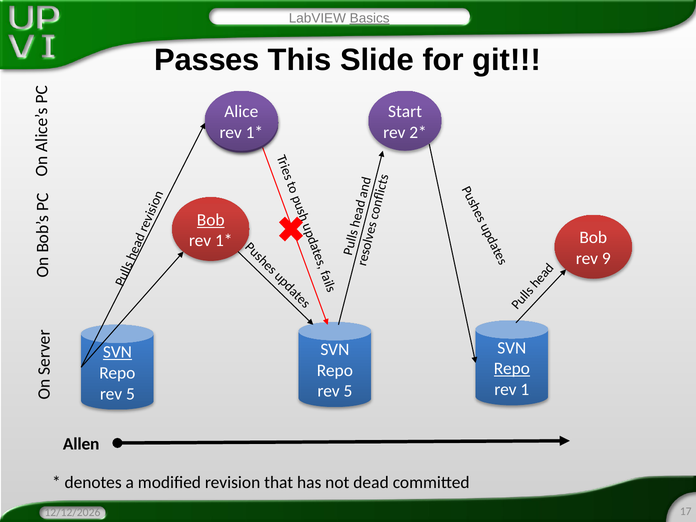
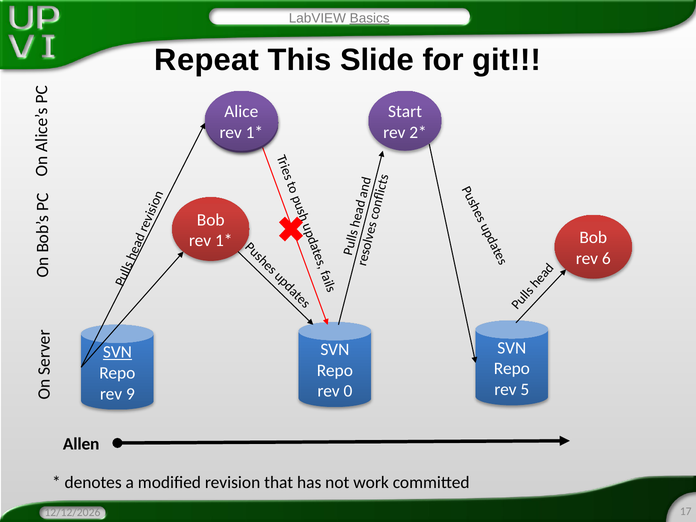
Passes: Passes -> Repeat
Bob at (211, 220) underline: present -> none
9: 9 -> 6
Repo at (512, 369) underline: present -> none
1: 1 -> 5
5 at (348, 391): 5 -> 0
5 at (130, 394): 5 -> 9
dead: dead -> work
